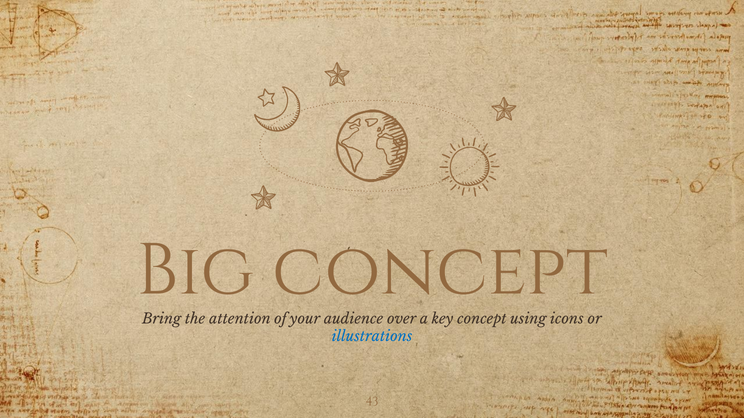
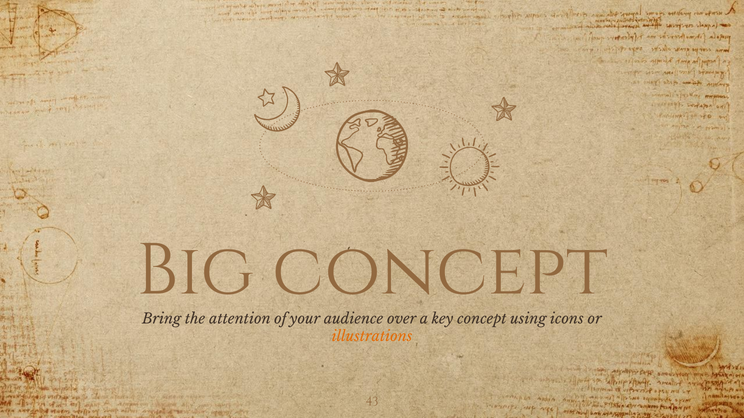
illustrations colour: blue -> orange
